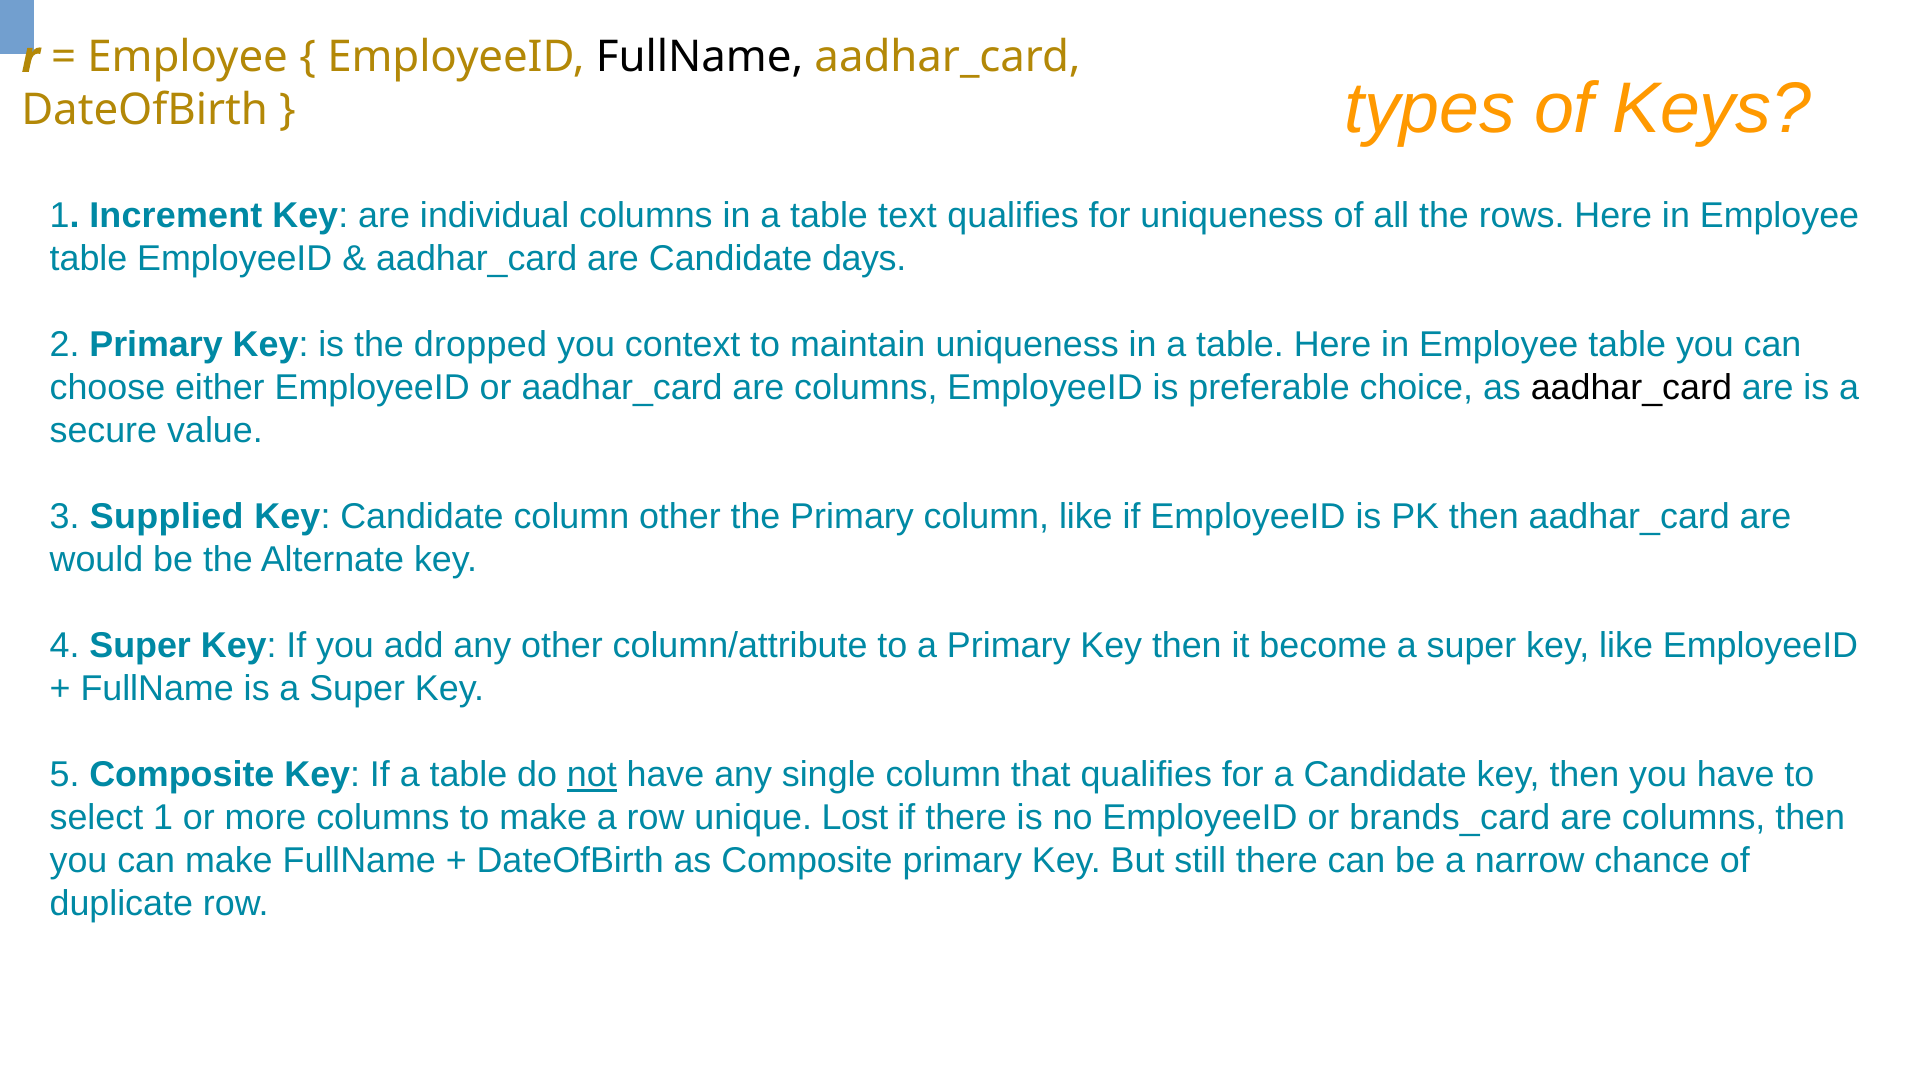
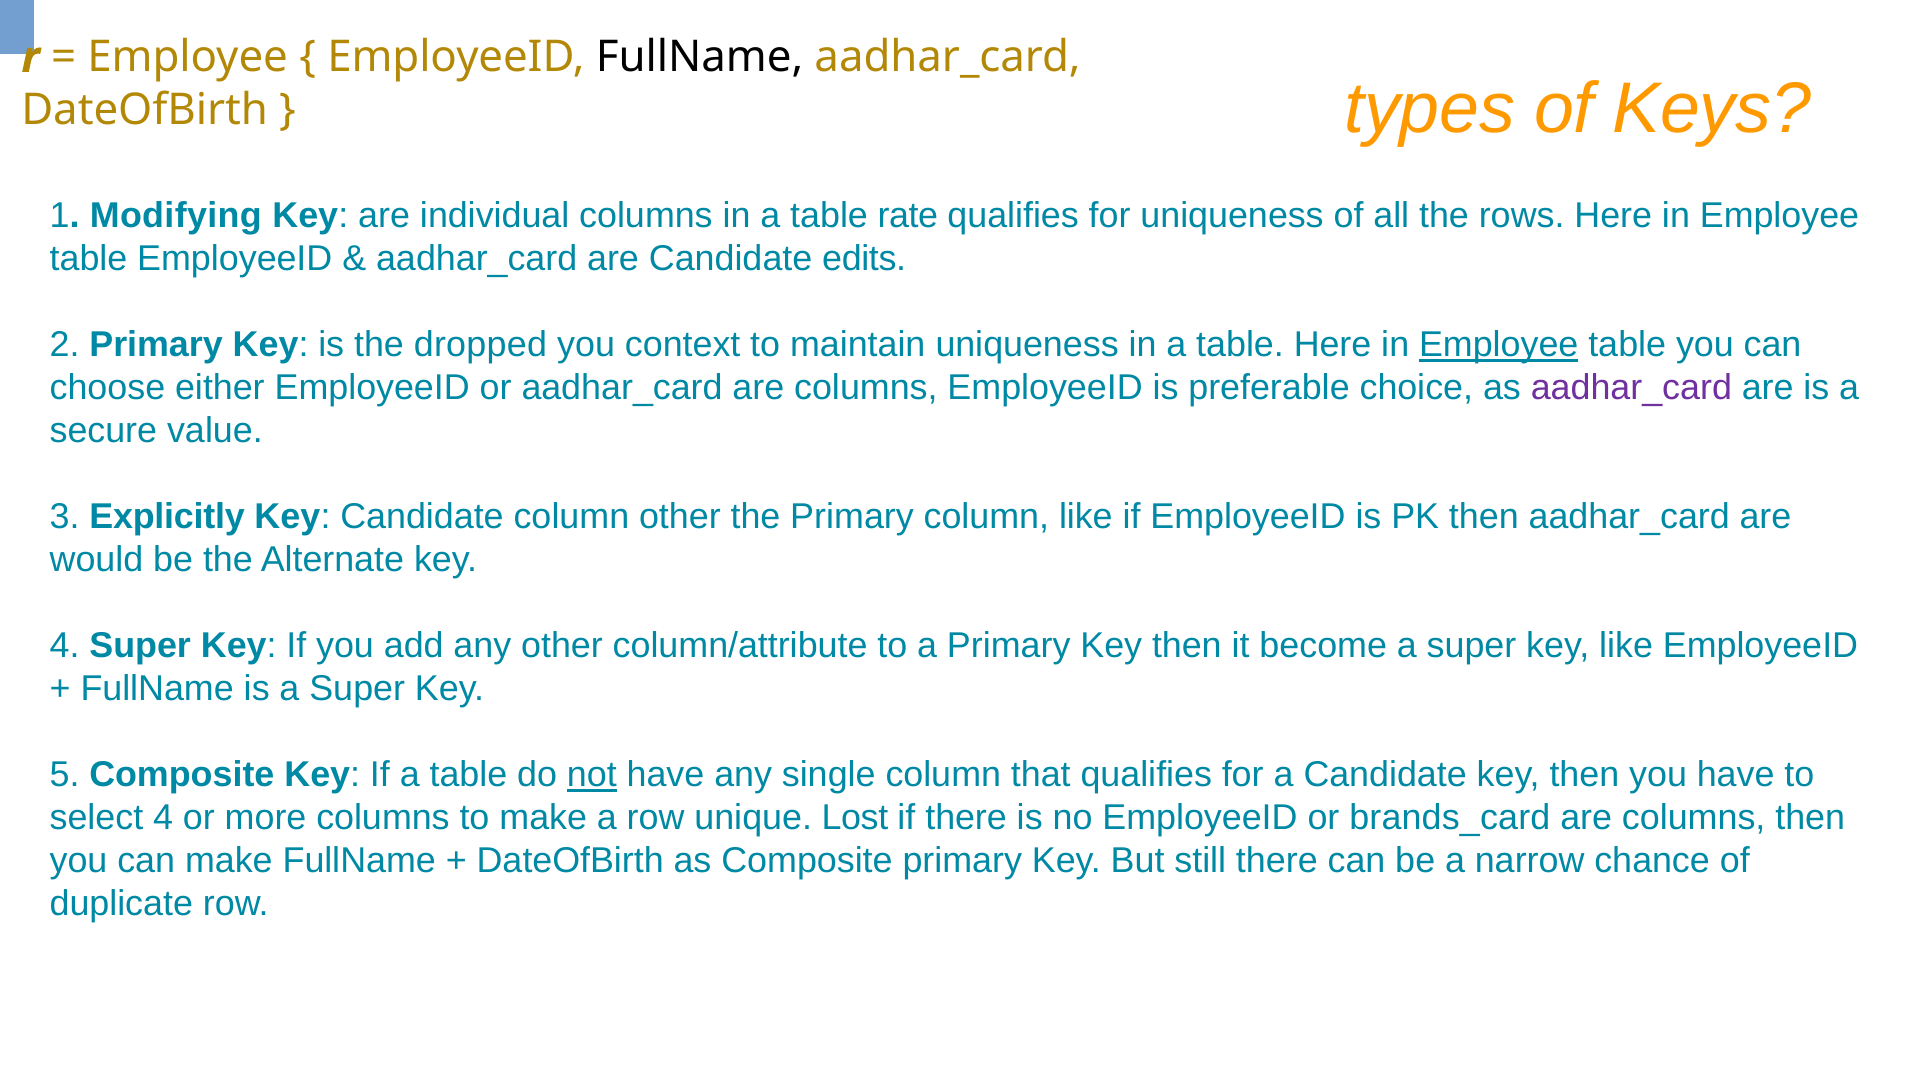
Increment: Increment -> Modifying
text: text -> rate
days: days -> edits
Employee at (1499, 345) underline: none -> present
aadhar_card at (1631, 388) colour: black -> purple
Supplied: Supplied -> Explicitly
select 1: 1 -> 4
